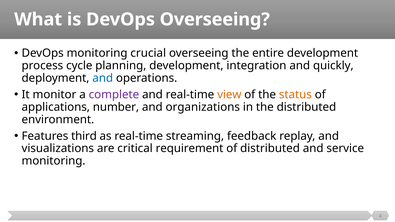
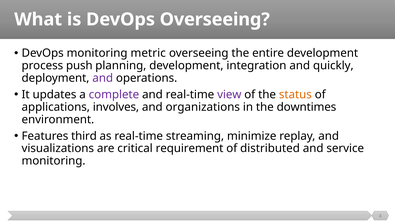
crucial: crucial -> metric
cycle: cycle -> push
and at (103, 78) colour: blue -> purple
monitor: monitor -> updates
view colour: orange -> purple
number: number -> involves
the distributed: distributed -> downtimes
feedback: feedback -> minimize
